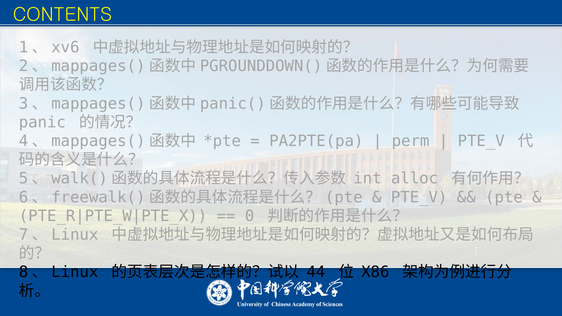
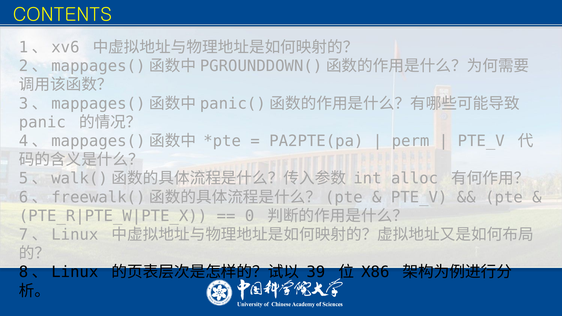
44: 44 -> 39
